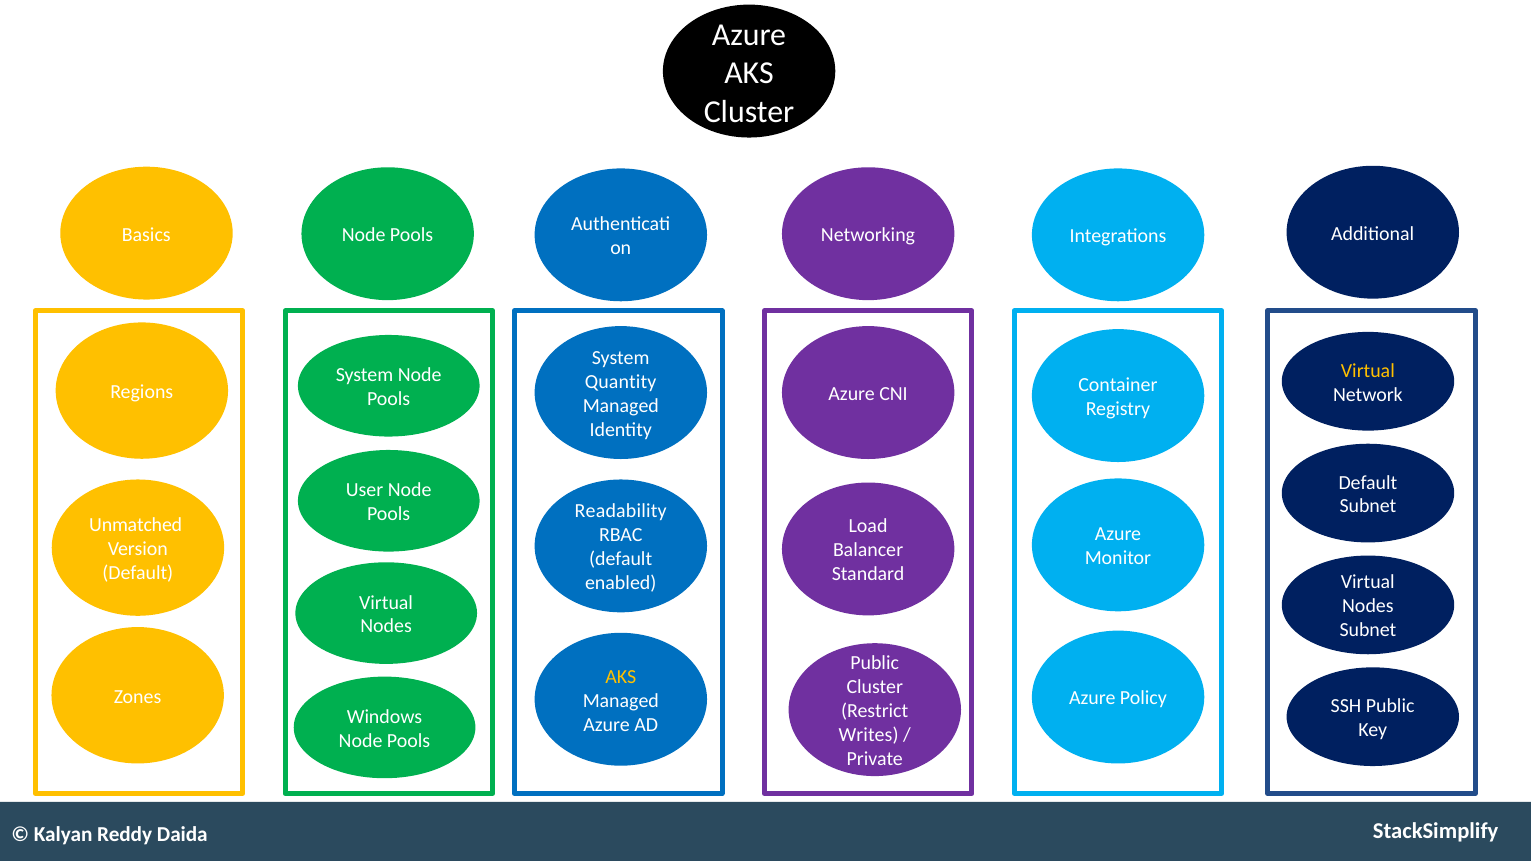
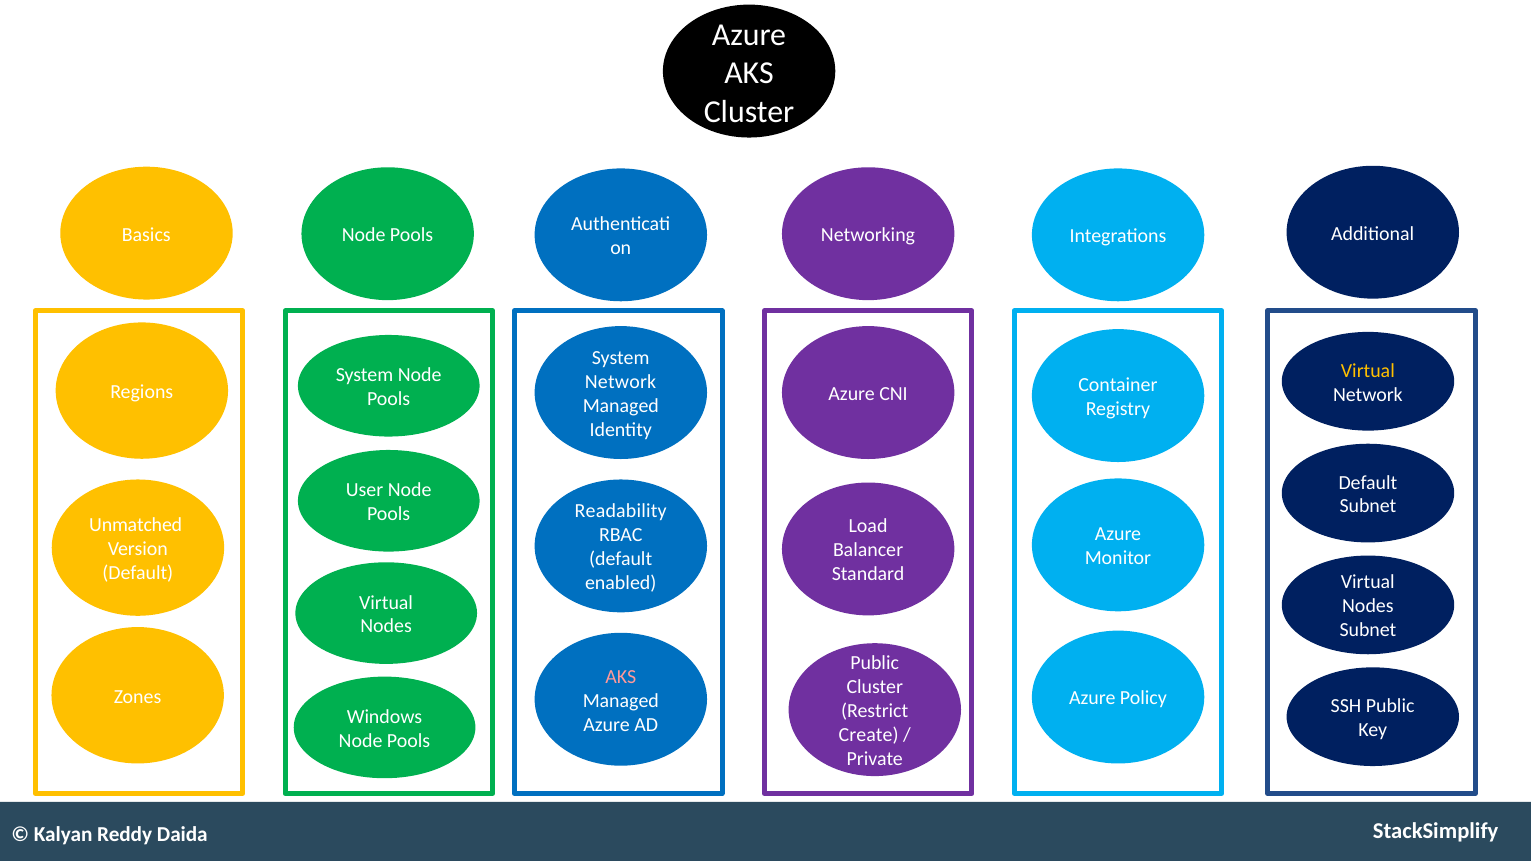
Quantity at (621, 382): Quantity -> Network
AKS at (621, 677) colour: yellow -> pink
Writes: Writes -> Create
